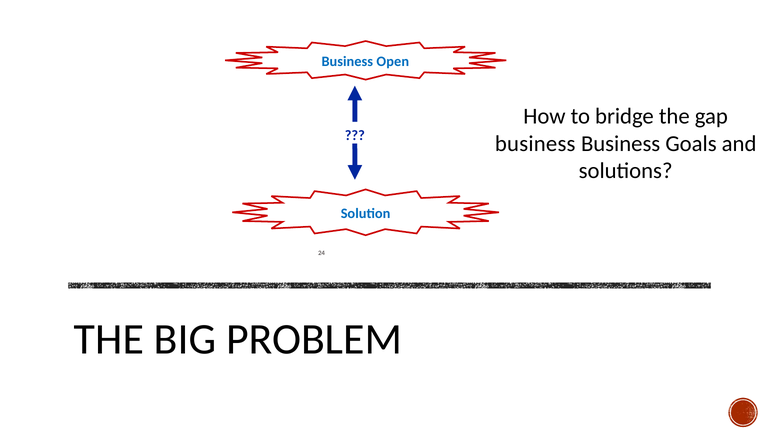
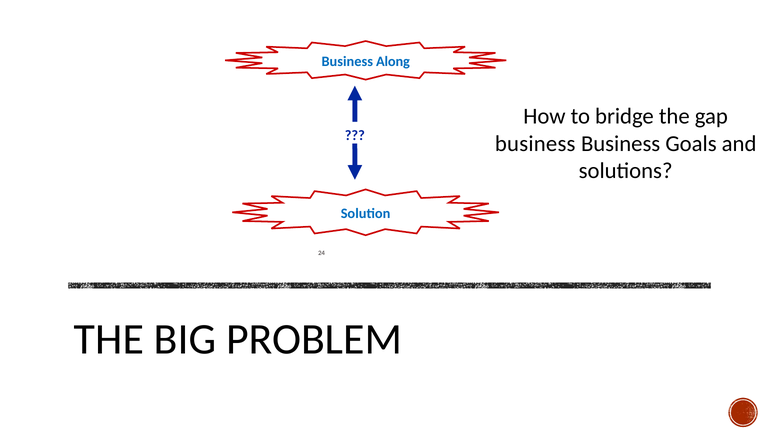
Open: Open -> Along
